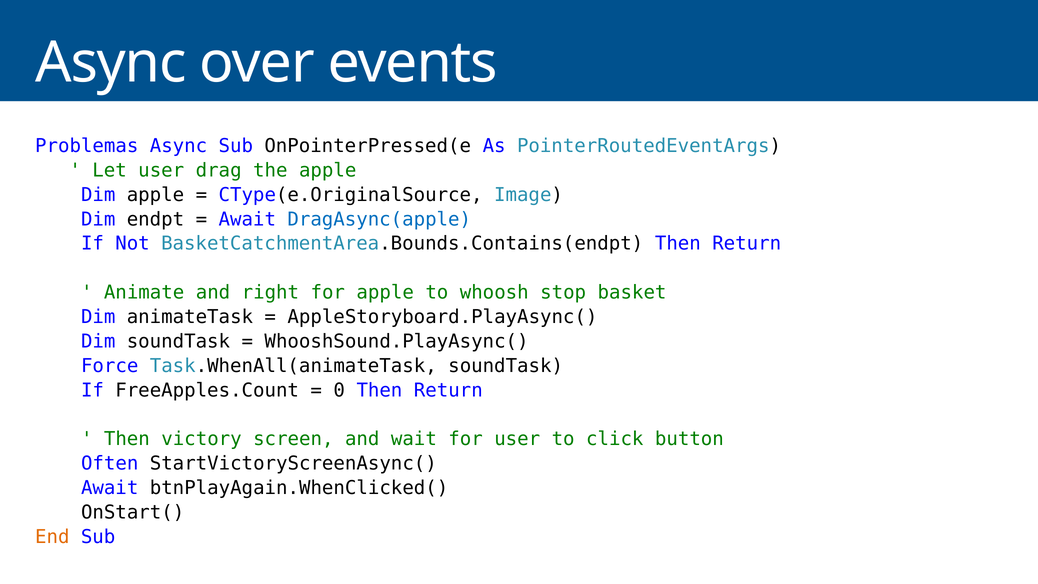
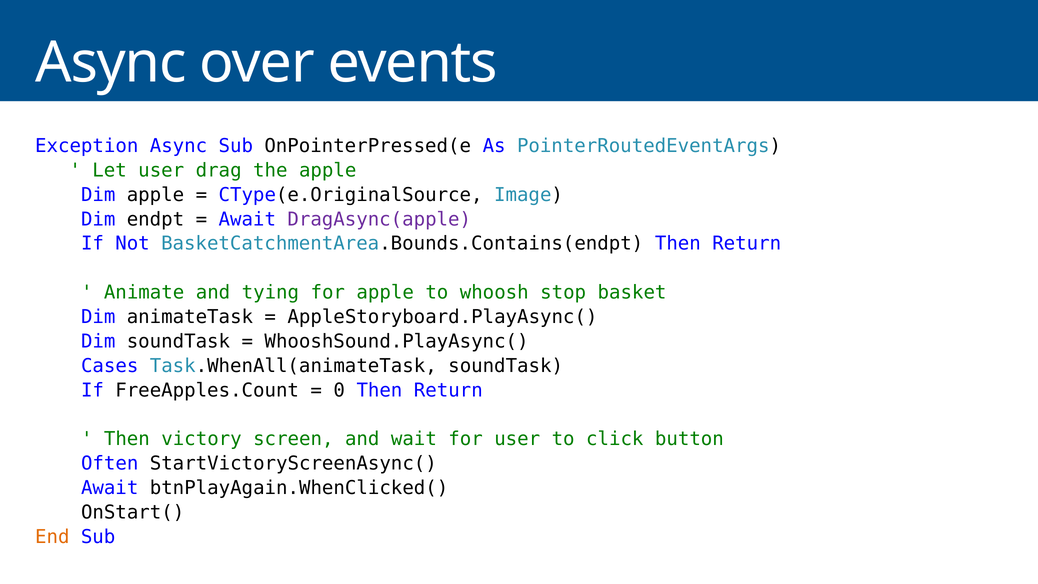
Problemas: Problemas -> Exception
DragAsync(apple colour: blue -> purple
right: right -> tying
Force: Force -> Cases
